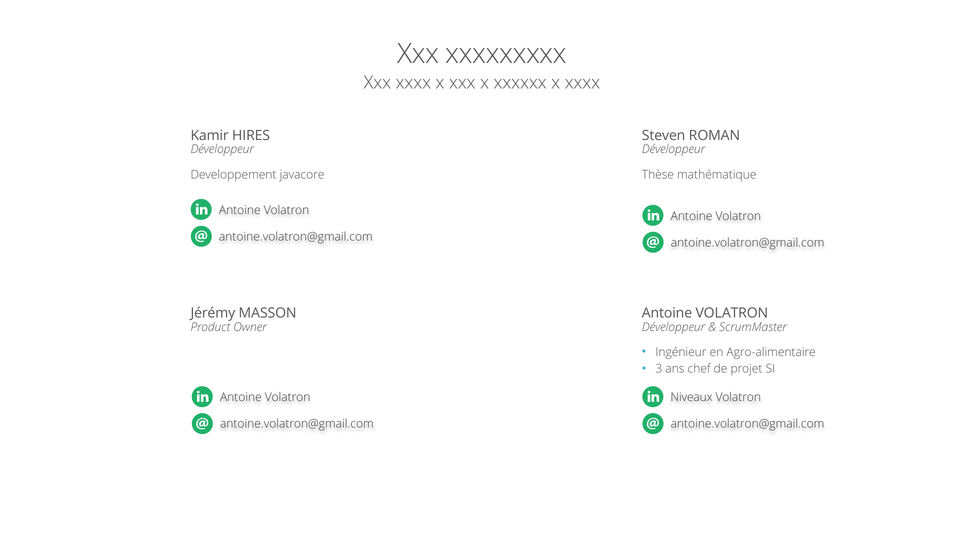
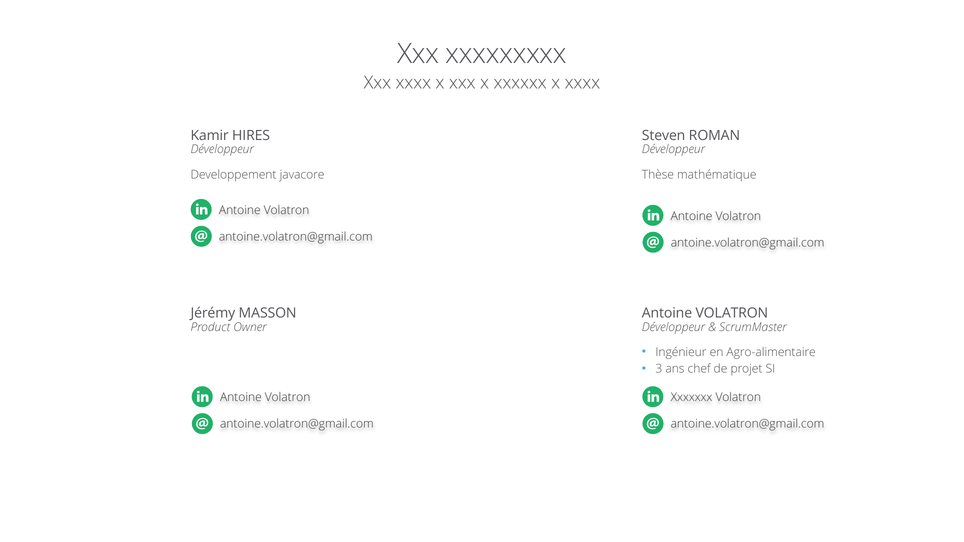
Niveaux: Niveaux -> Xxxxxxx
